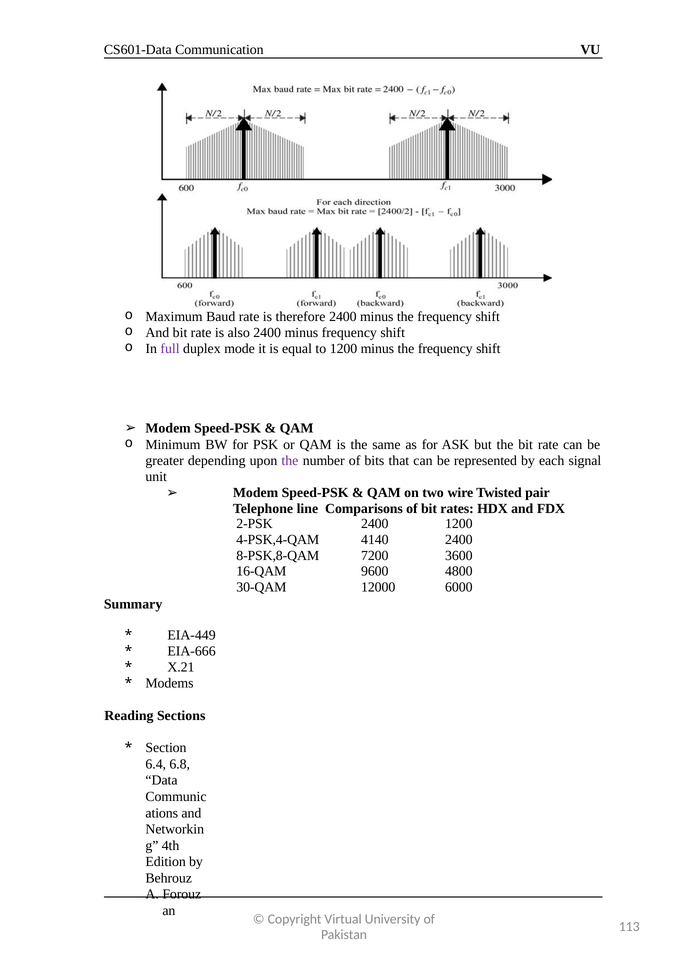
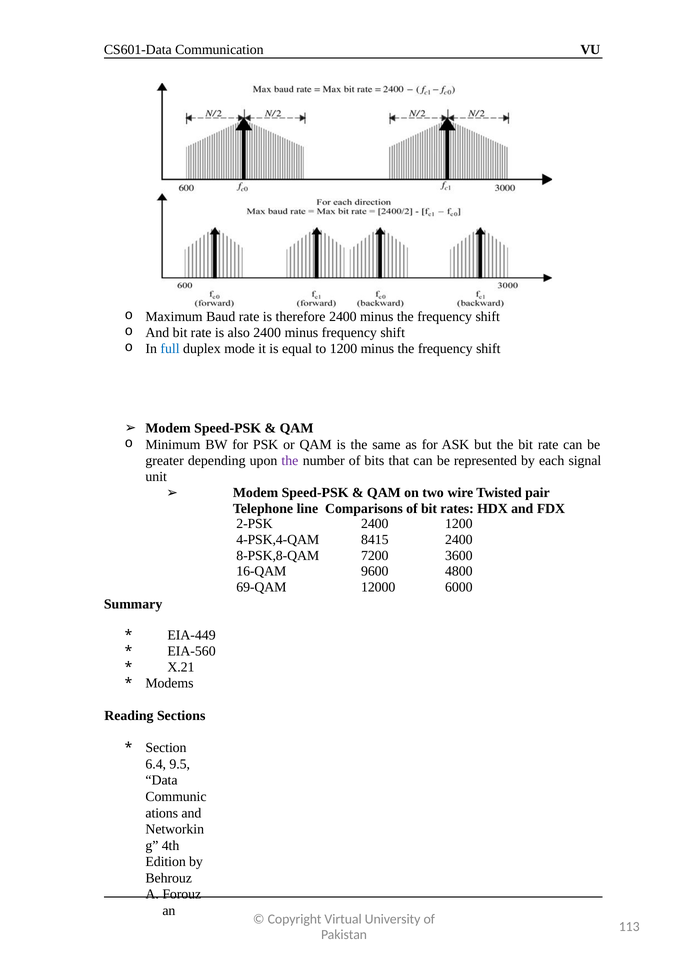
full colour: purple -> blue
4140: 4140 -> 8415
30-QAM: 30-QAM -> 69-QAM
EIA-666: EIA-666 -> EIA-560
6.8: 6.8 -> 9.5
